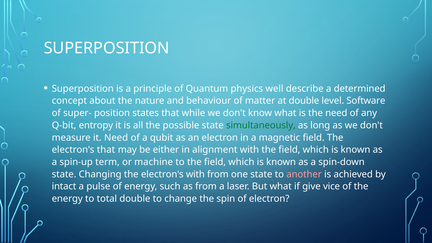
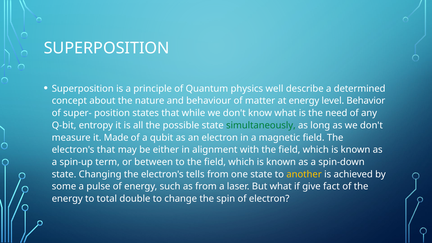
at double: double -> energy
Software: Software -> Behavior
it Need: Need -> Made
machine: machine -> between
electron's with: with -> tells
another colour: pink -> yellow
intact: intact -> some
vice: vice -> fact
